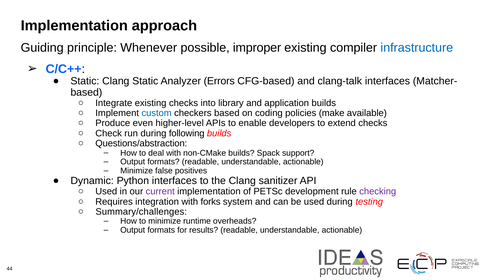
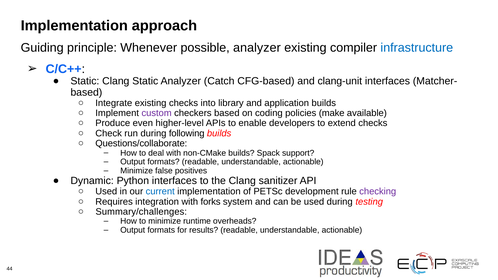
possible improper: improper -> analyzer
Errors: Errors -> Catch
clang-talk: clang-talk -> clang-unit
custom colour: blue -> purple
Questions/abstraction: Questions/abstraction -> Questions/collaborate
current colour: purple -> blue
